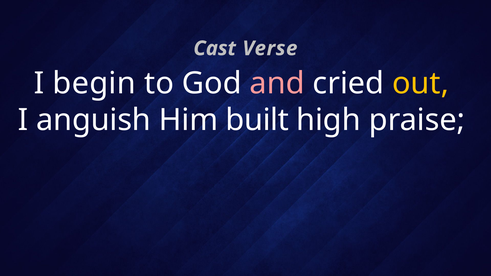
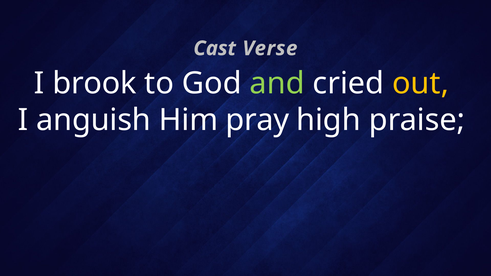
begin: begin -> brook
and colour: pink -> light green
built: built -> pray
